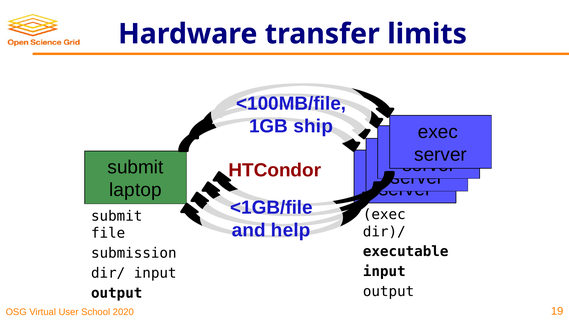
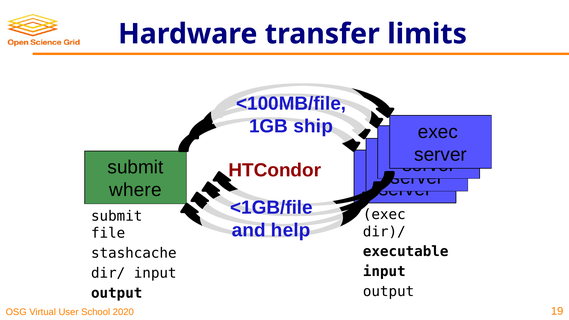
laptop: laptop -> where
submission: submission -> stashcache
